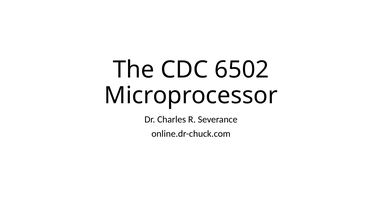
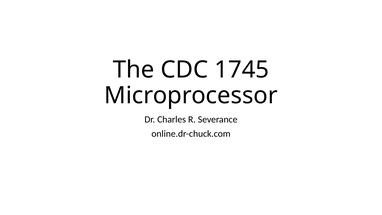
6502: 6502 -> 1745
